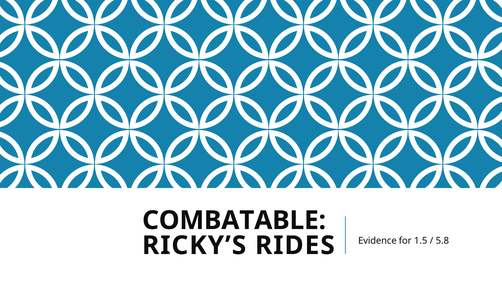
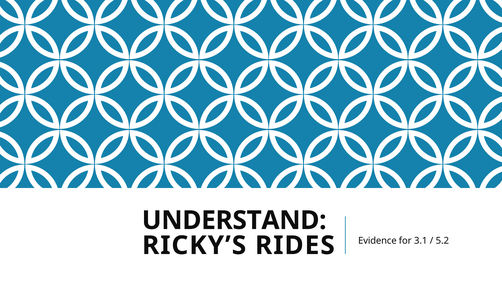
COMBATABLE: COMBATABLE -> UNDERSTAND
1.5: 1.5 -> 3.1
5.8: 5.8 -> 5.2
